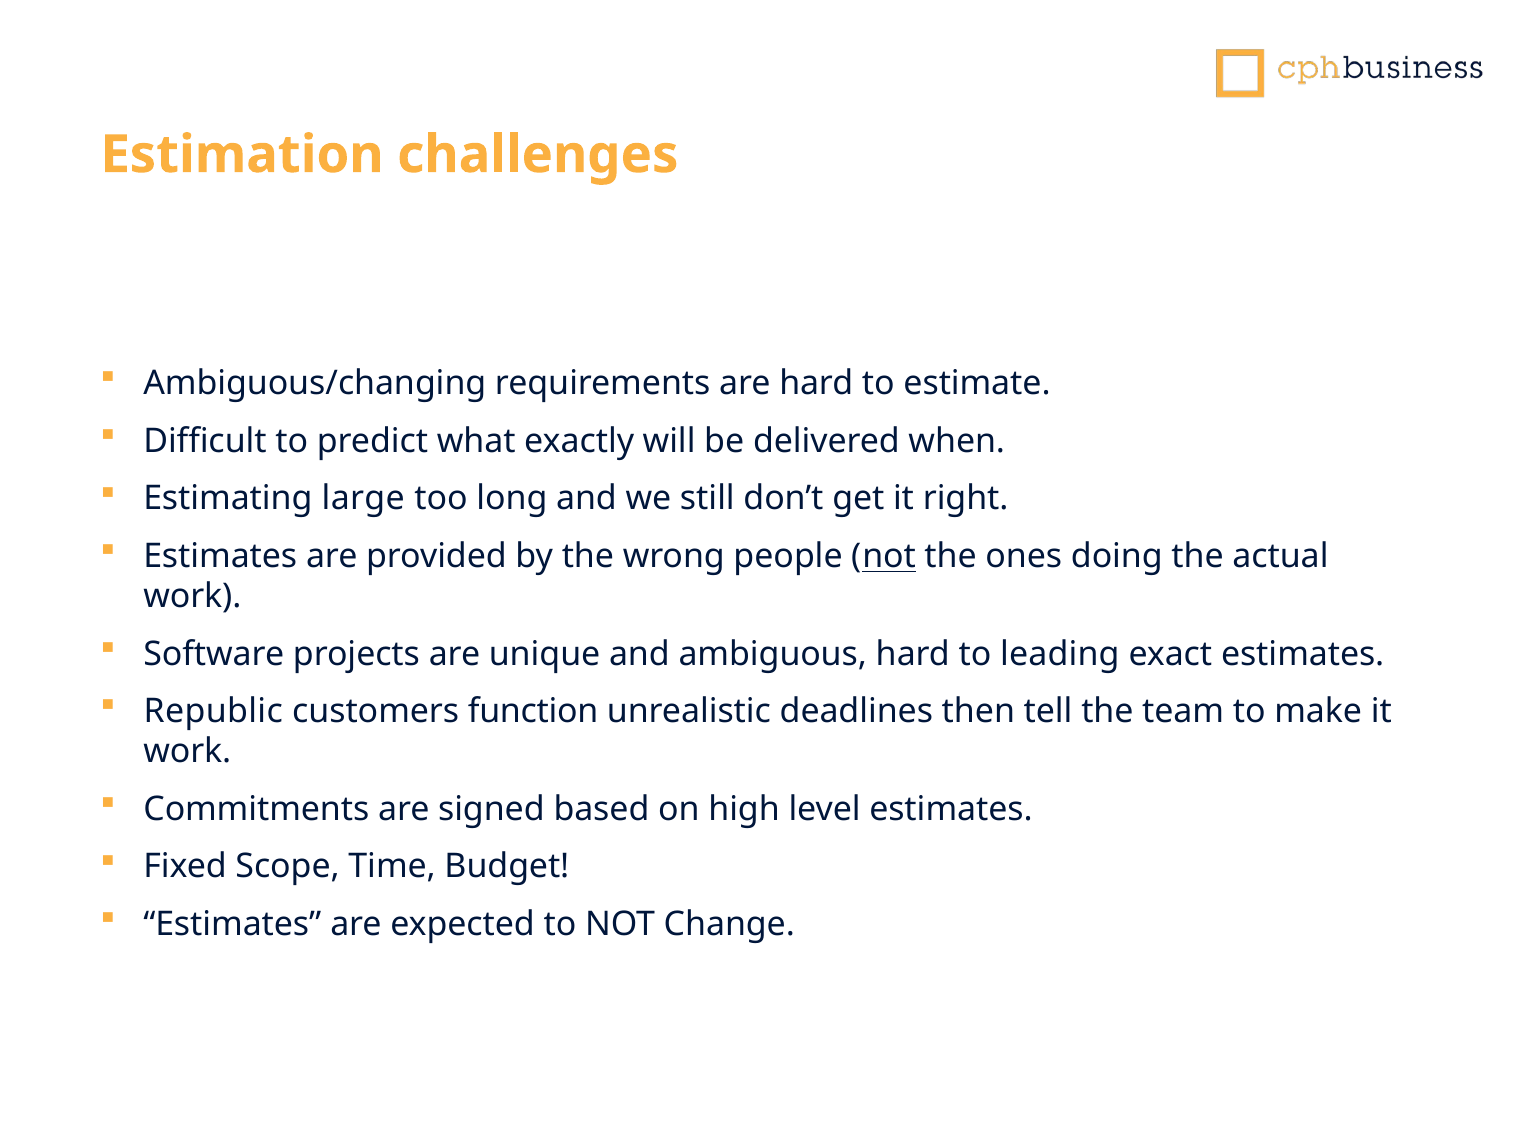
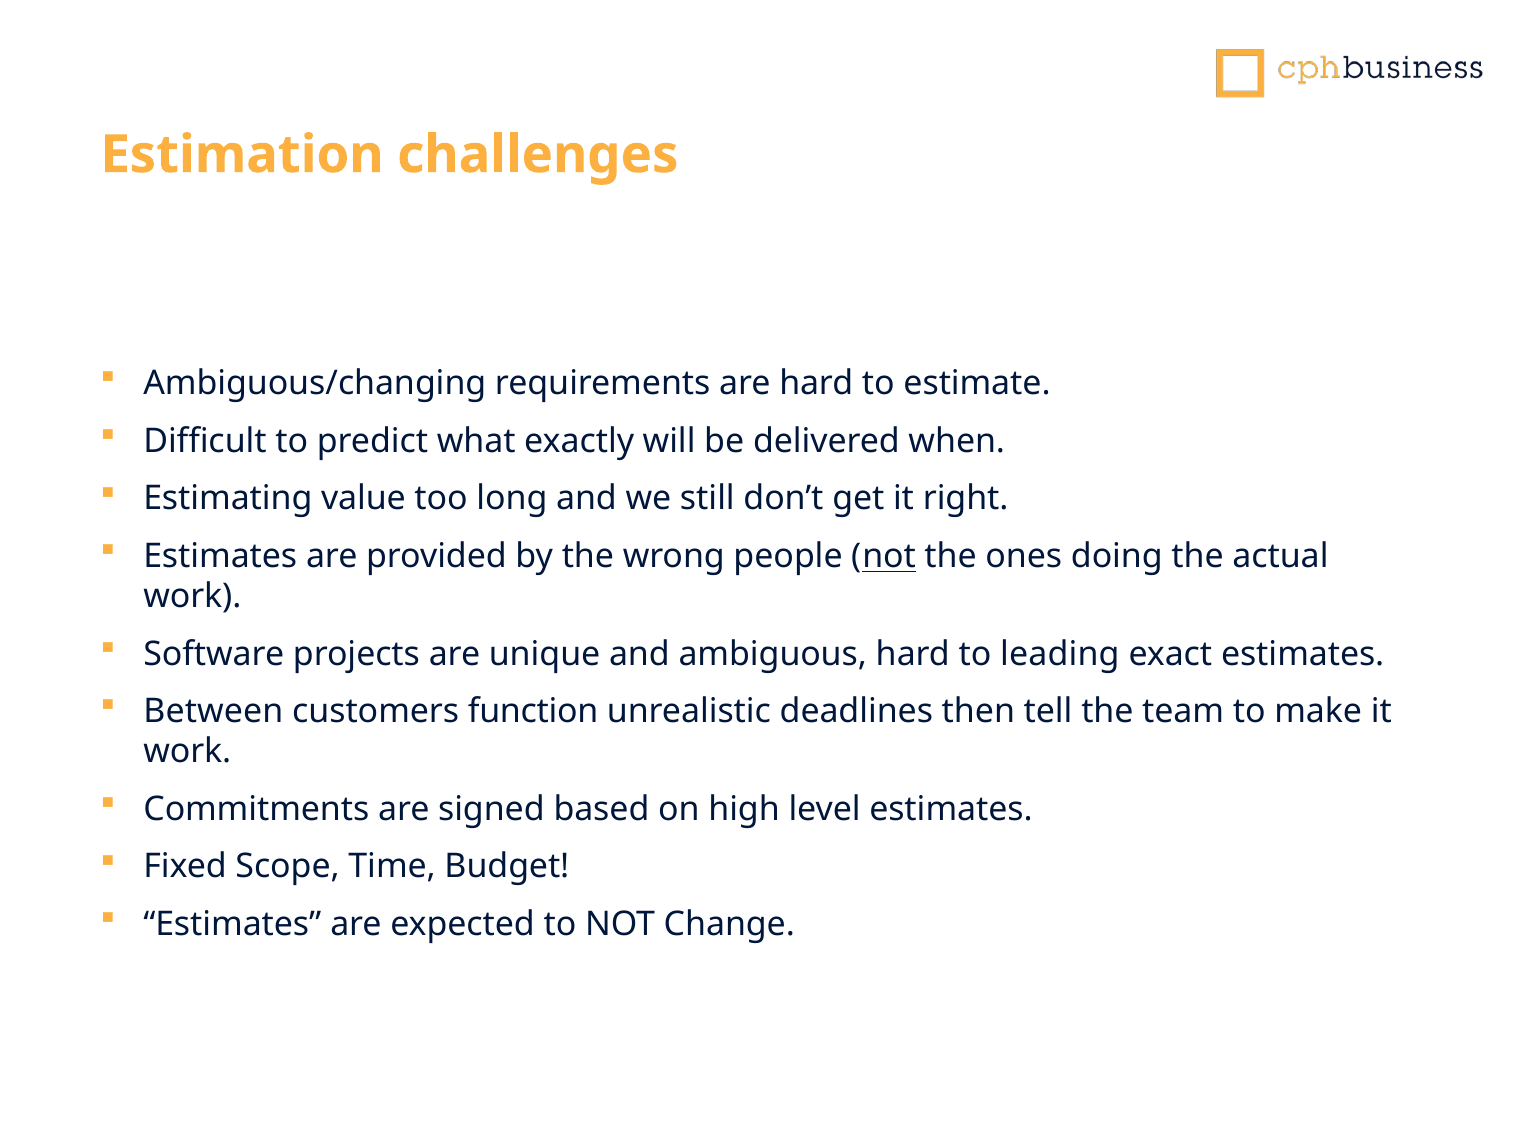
large: large -> value
Republic: Republic -> Between
